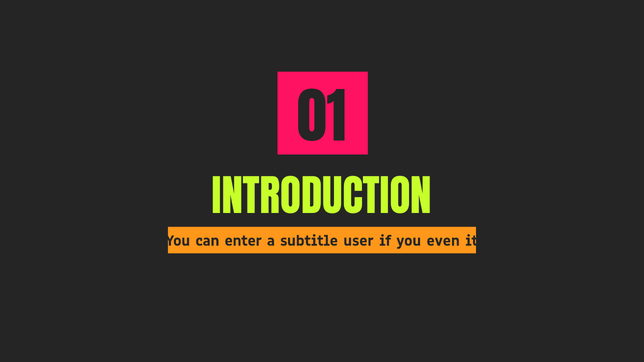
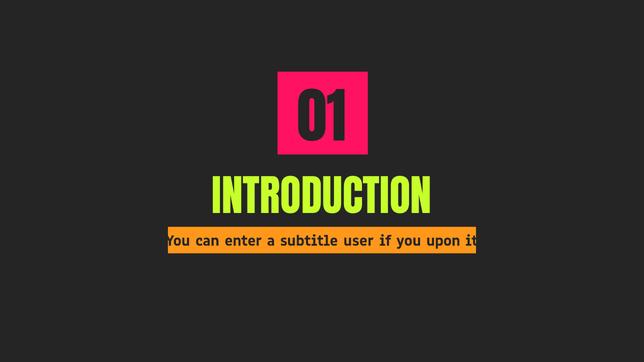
even: even -> upon
